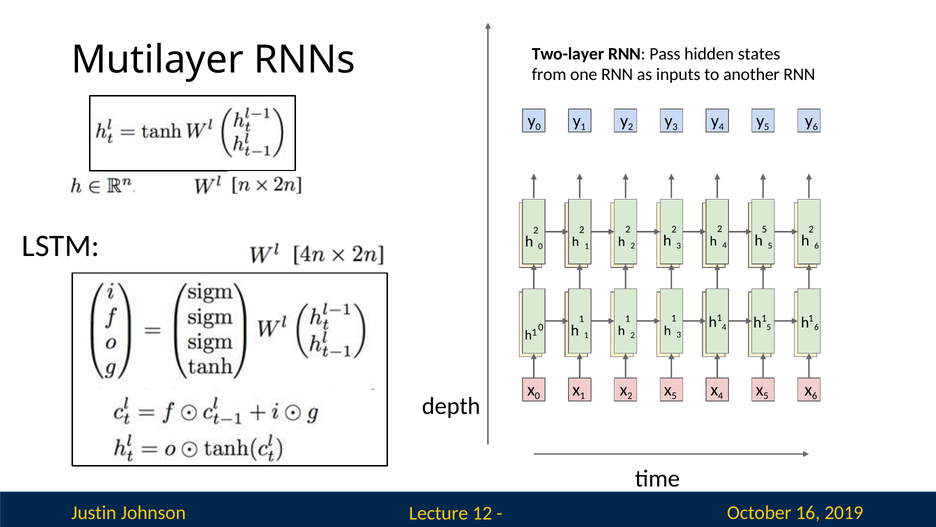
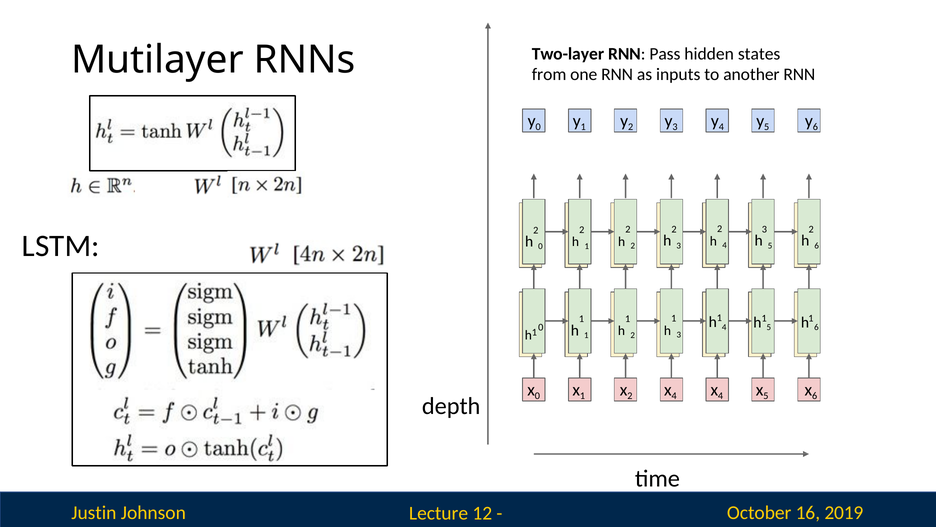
2 5: 5 -> 3
5 at (674, 395): 5 -> 4
